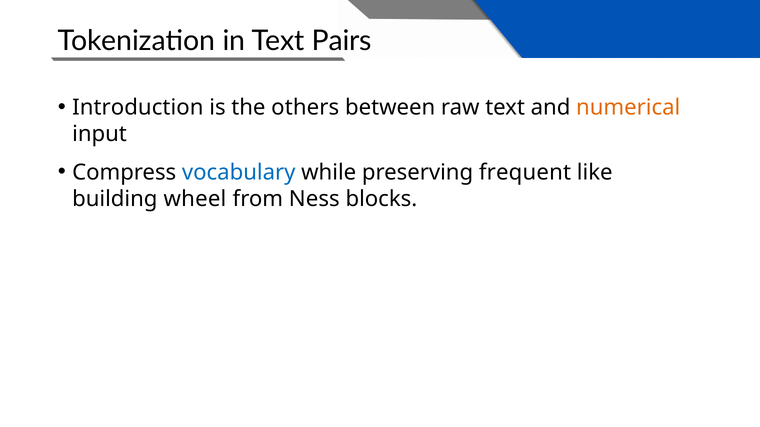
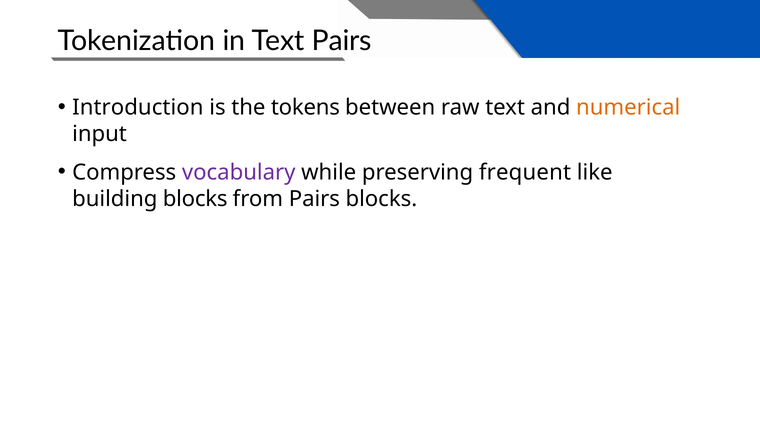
others: others -> tokens
vocabulary colour: blue -> purple
building wheel: wheel -> blocks
from Ness: Ness -> Pairs
